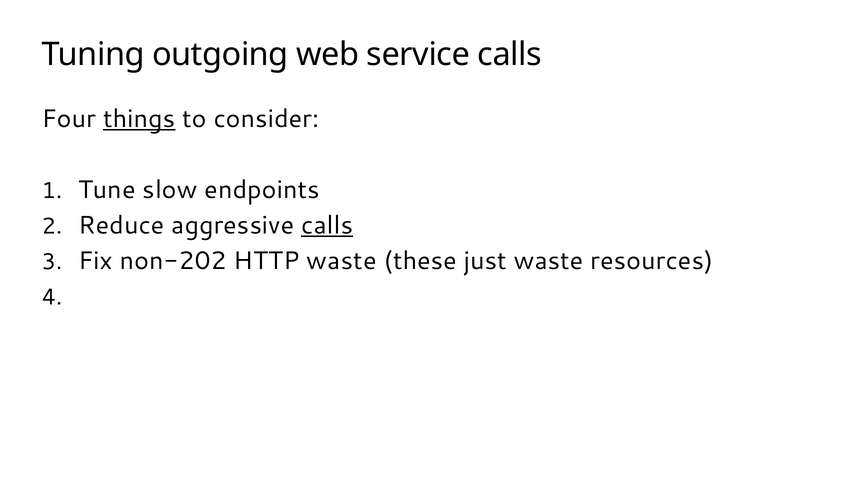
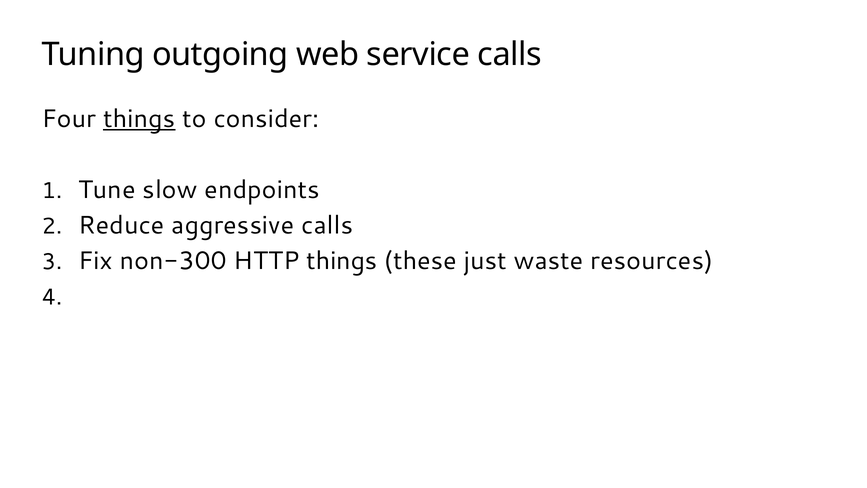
calls at (327, 225) underline: present -> none
non-202: non-202 -> non-300
HTTP waste: waste -> things
